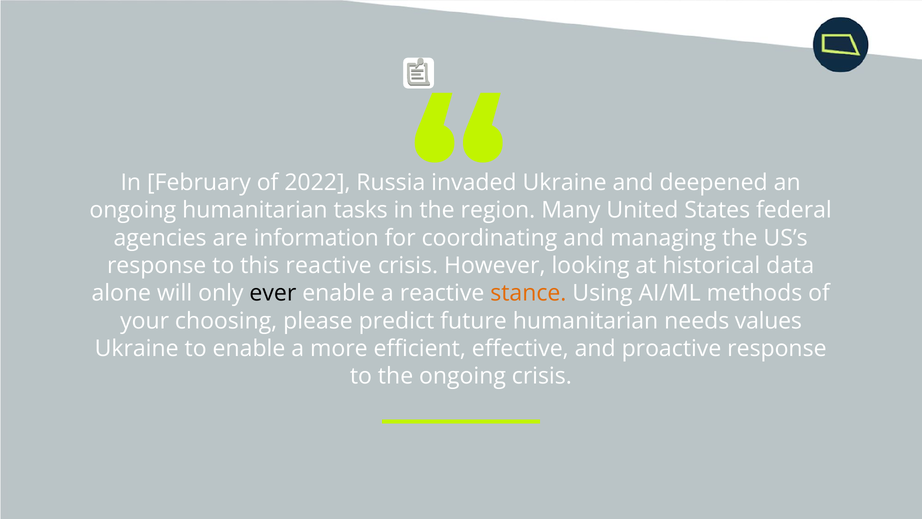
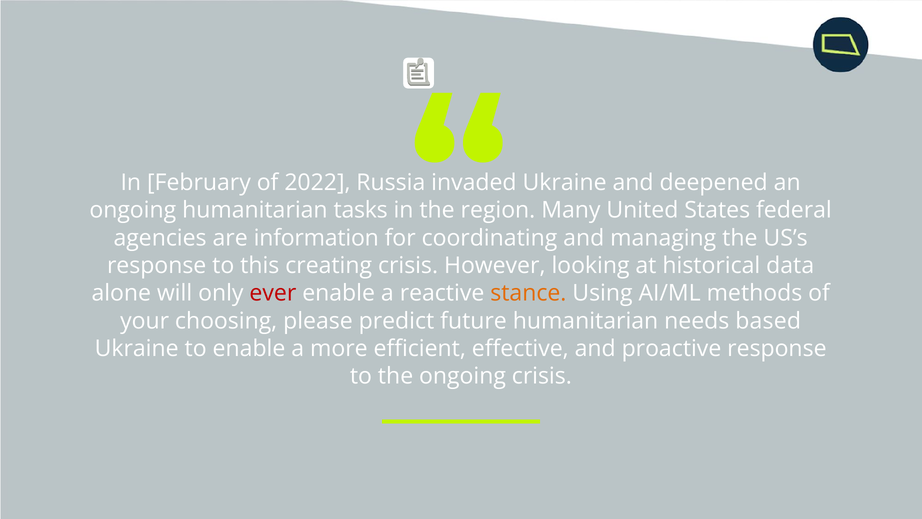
this reactive: reactive -> creating
ever colour: black -> red
values: values -> based
